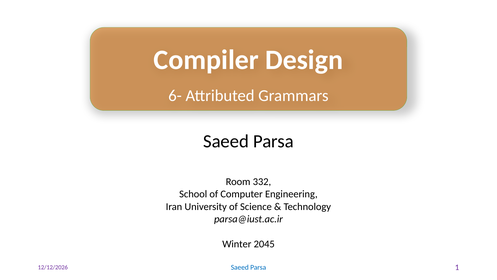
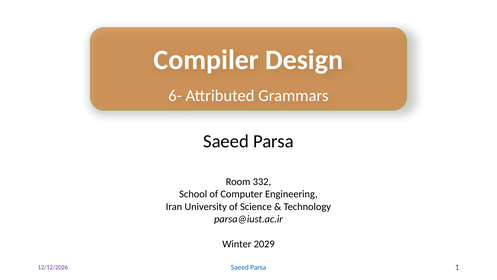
2045: 2045 -> 2029
